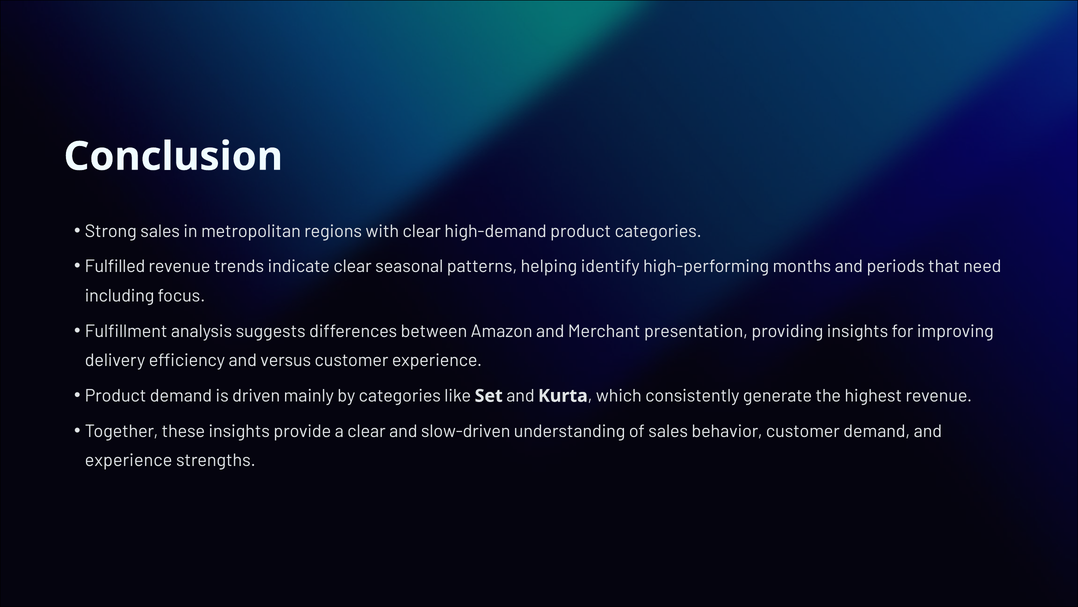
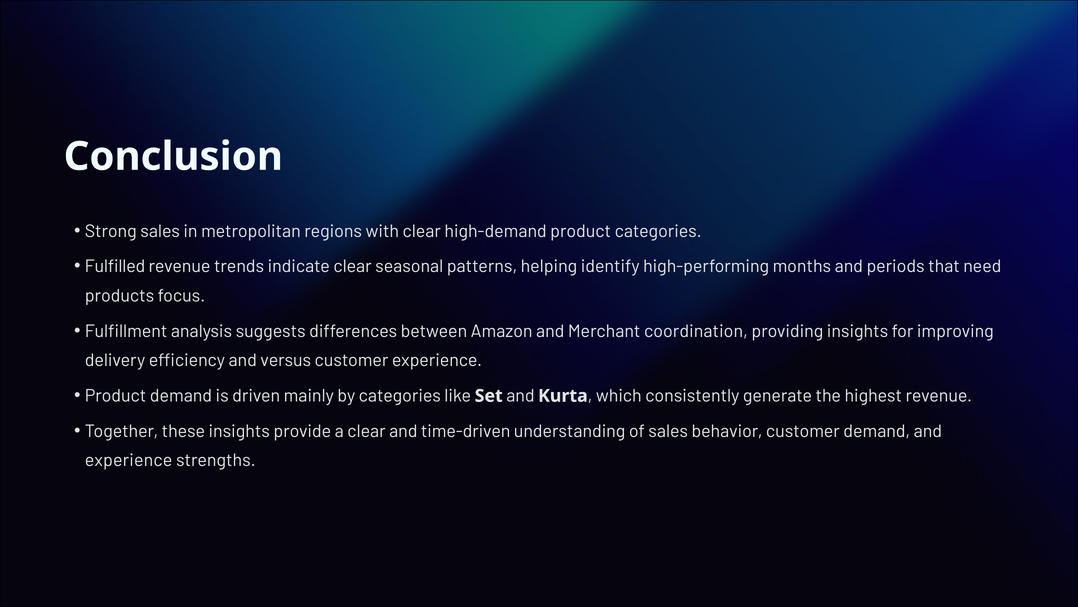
including: including -> products
presentation: presentation -> coordination
slow-driven: slow-driven -> time-driven
